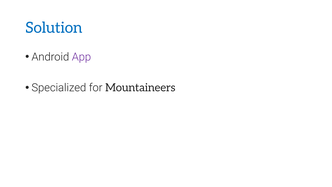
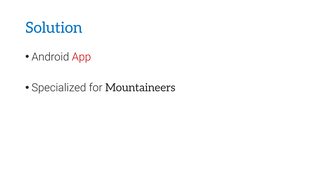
App colour: purple -> red
